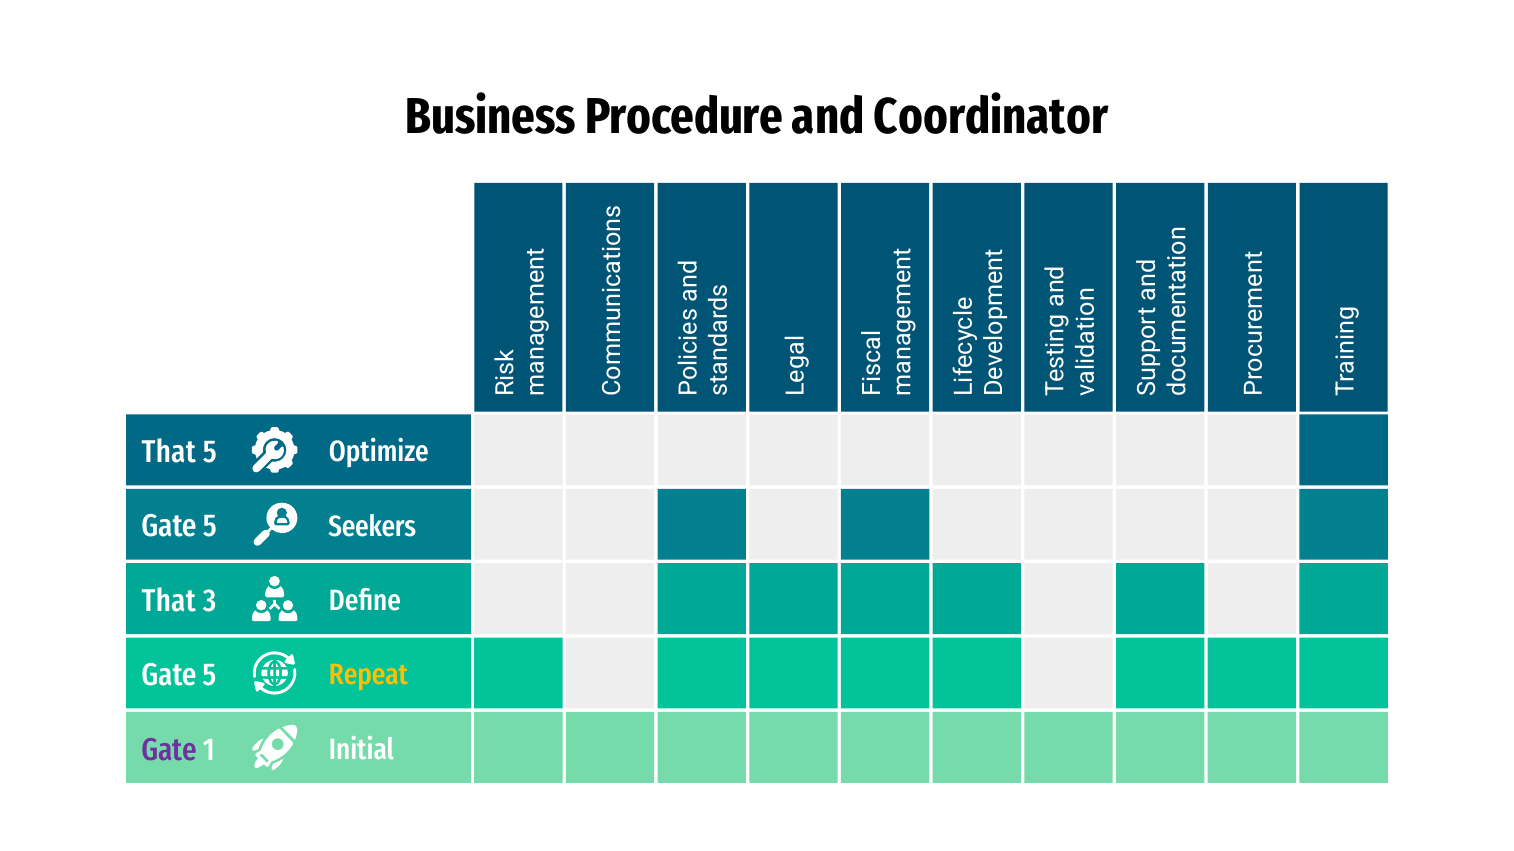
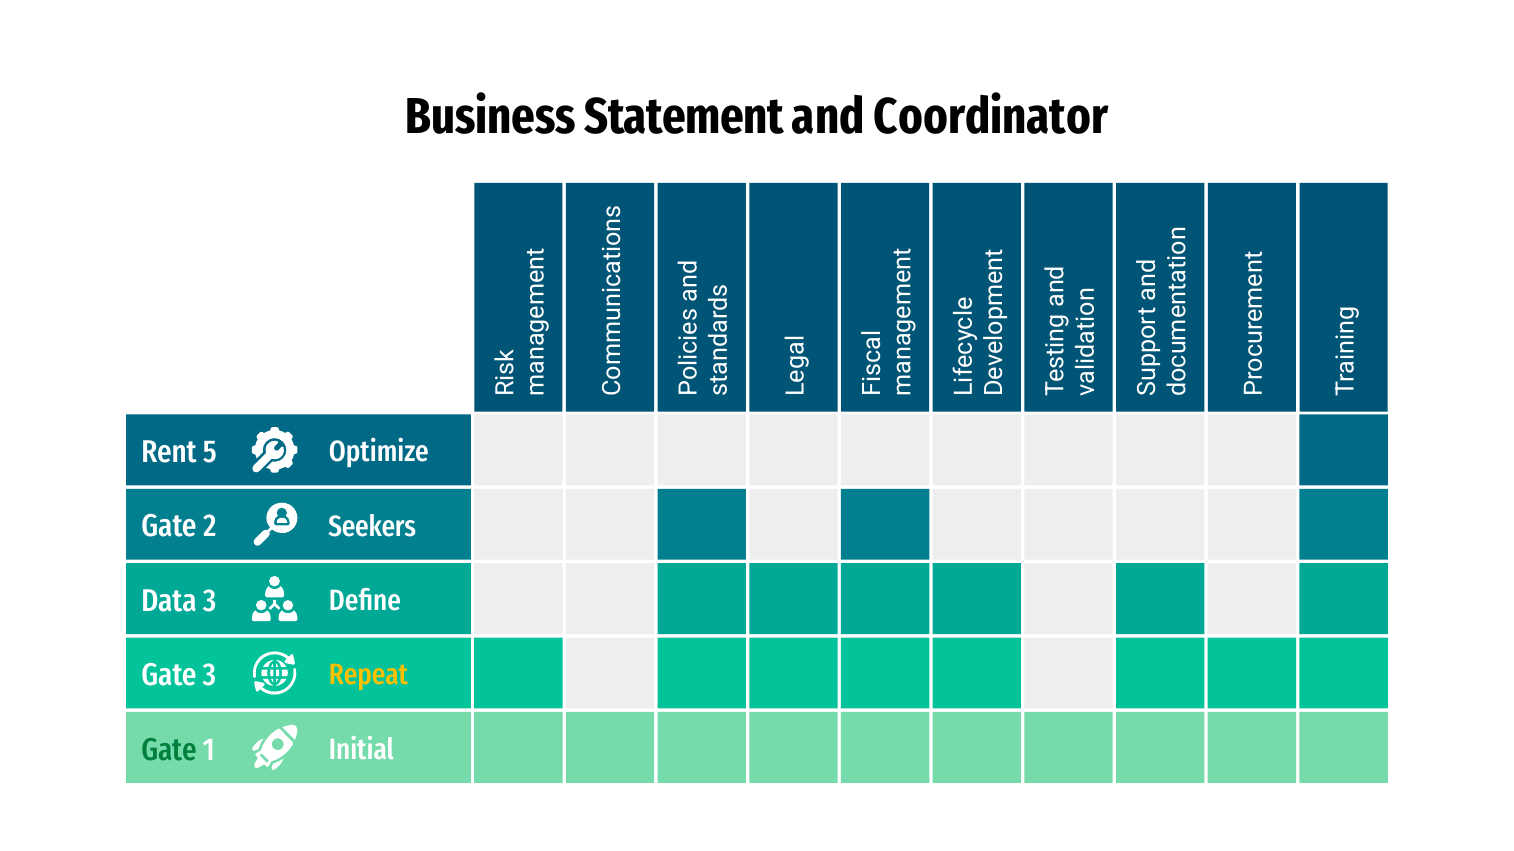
Procedure: Procedure -> Statement
That at (169, 452): That -> Rent
5 at (210, 527): 5 -> 2
That at (169, 601): That -> Data
5 at (209, 676): 5 -> 3
Gate at (169, 750) colour: purple -> green
